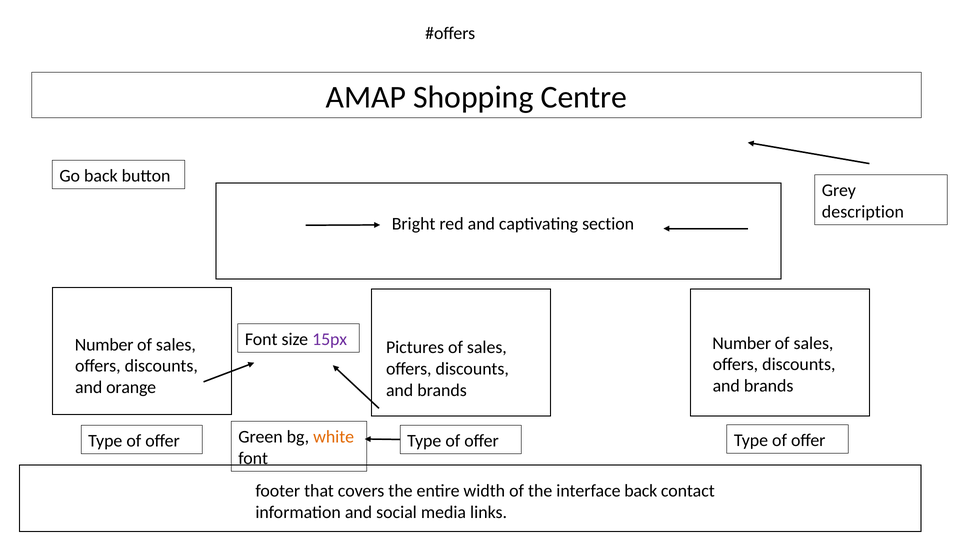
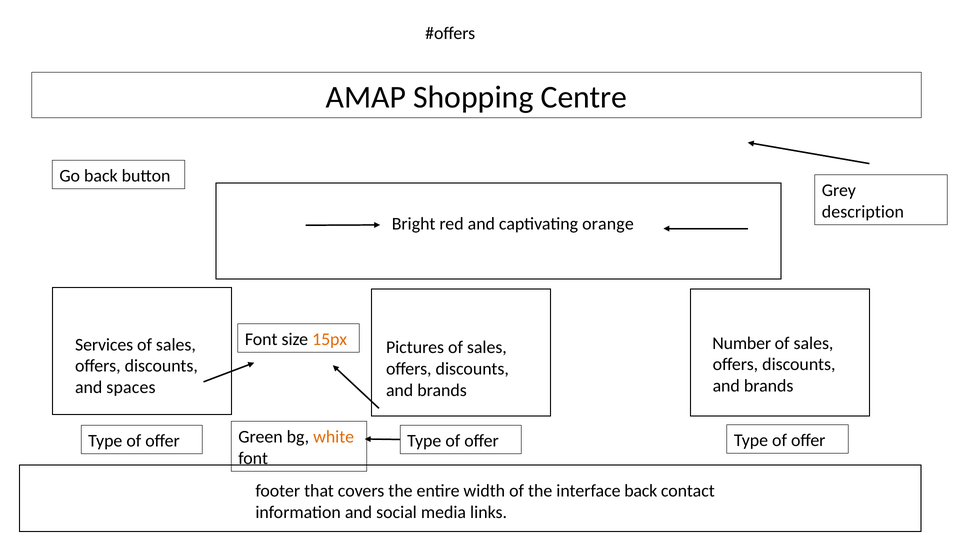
section: section -> orange
15px colour: purple -> orange
Number at (104, 345): Number -> Services
orange: orange -> spaces
